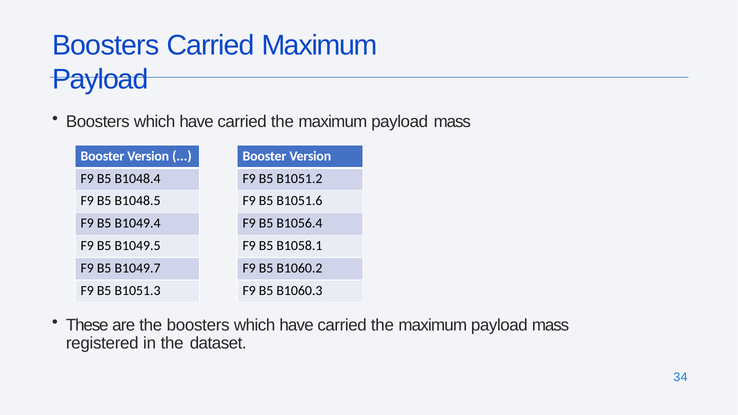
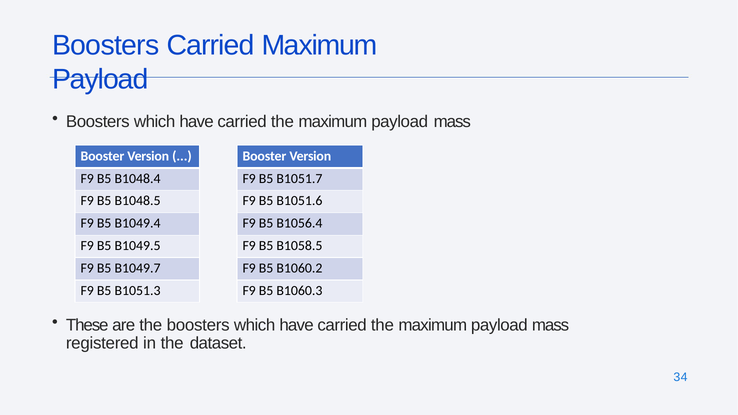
B1051.2: B1051.2 -> B1051.7
B1058.1: B1058.1 -> B1058.5
